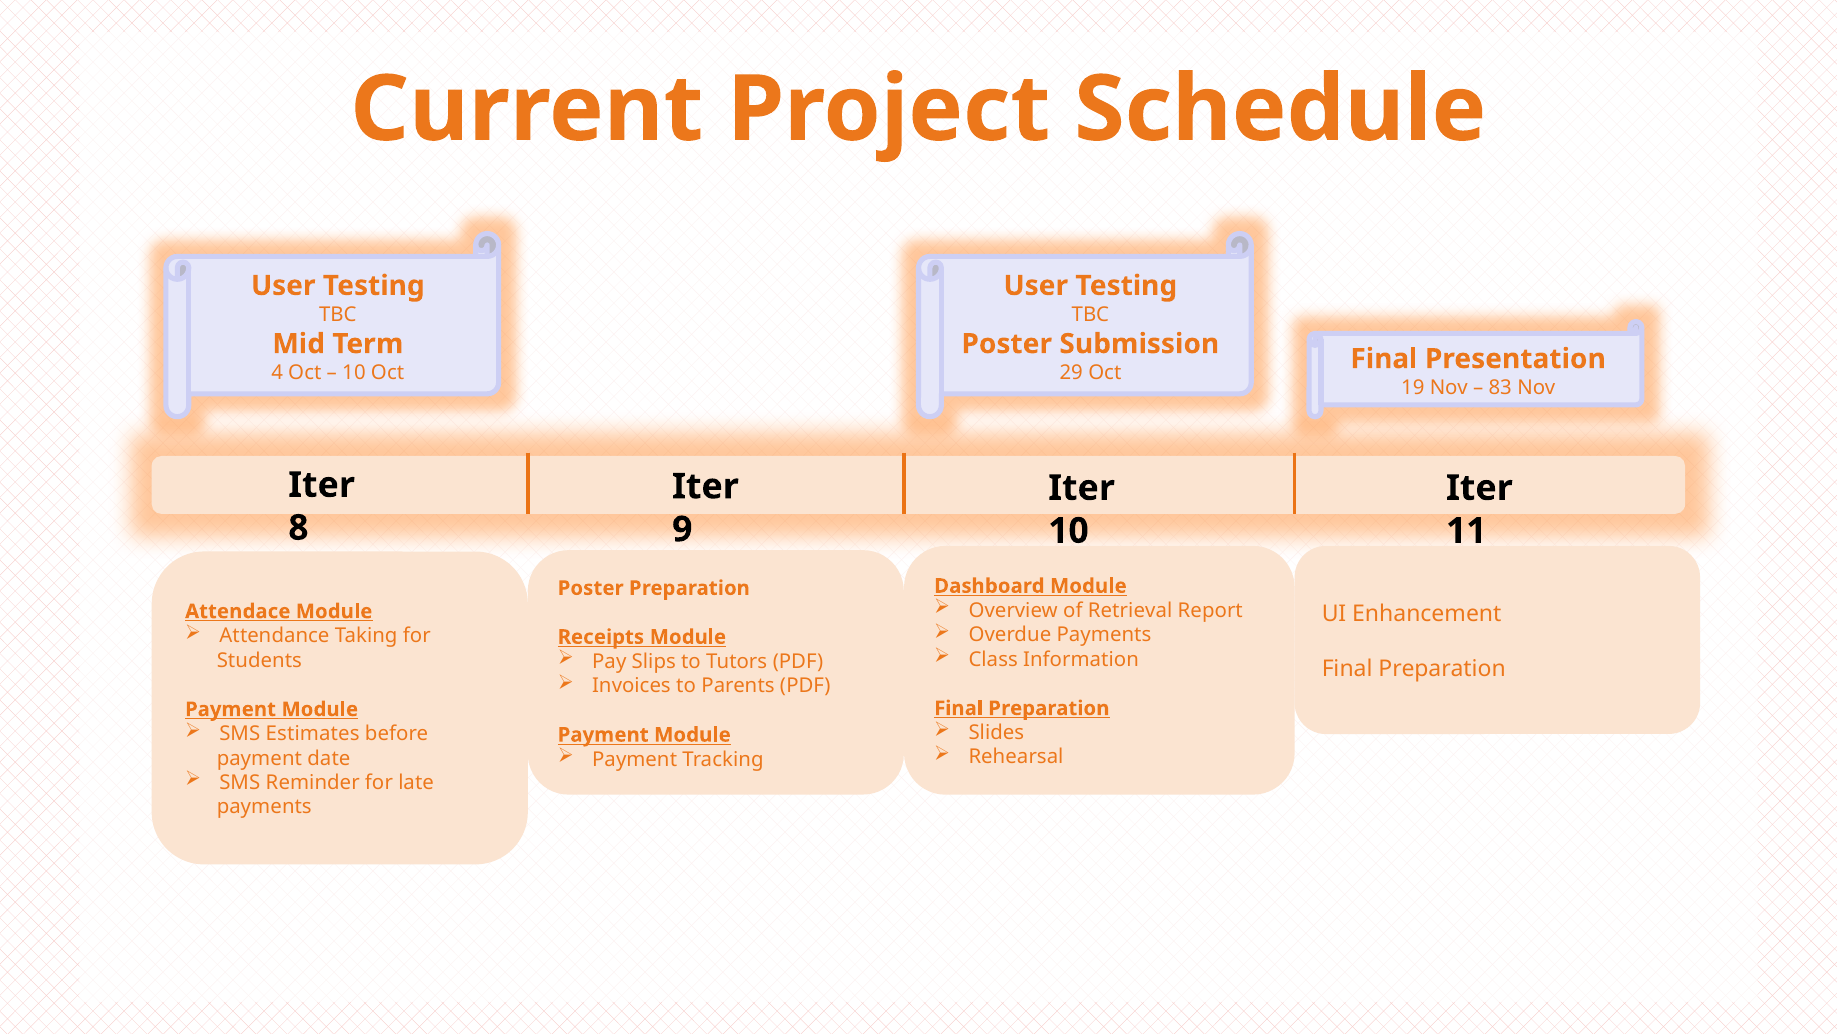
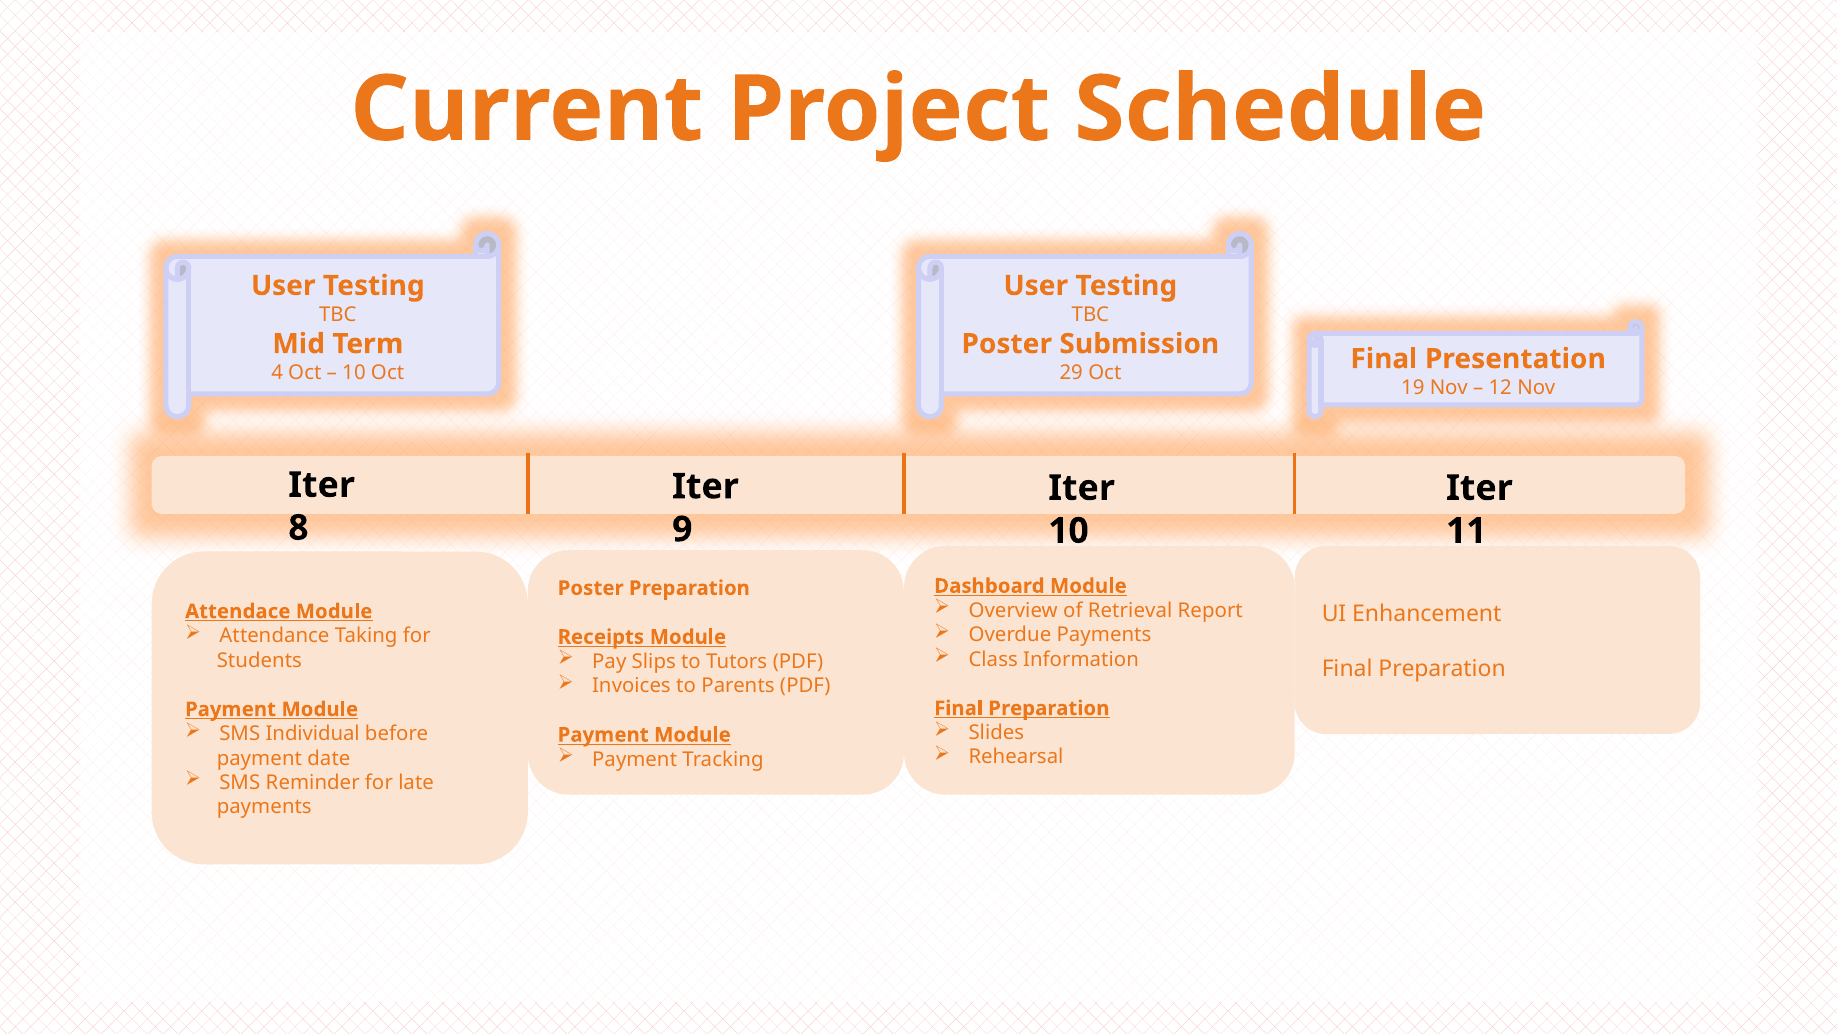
83: 83 -> 12
Estimates: Estimates -> Individual
